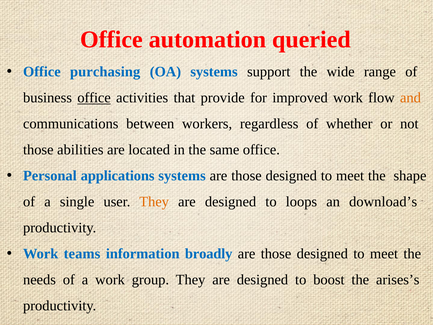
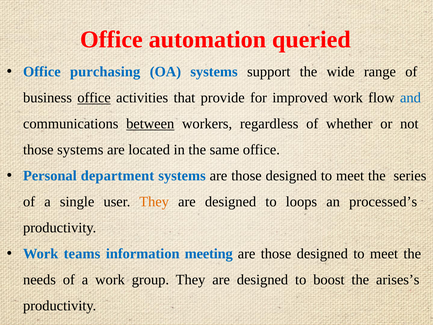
and colour: orange -> blue
between underline: none -> present
those abilities: abilities -> systems
applications: applications -> department
shape: shape -> series
download’s: download’s -> processed’s
broadly: broadly -> meeting
